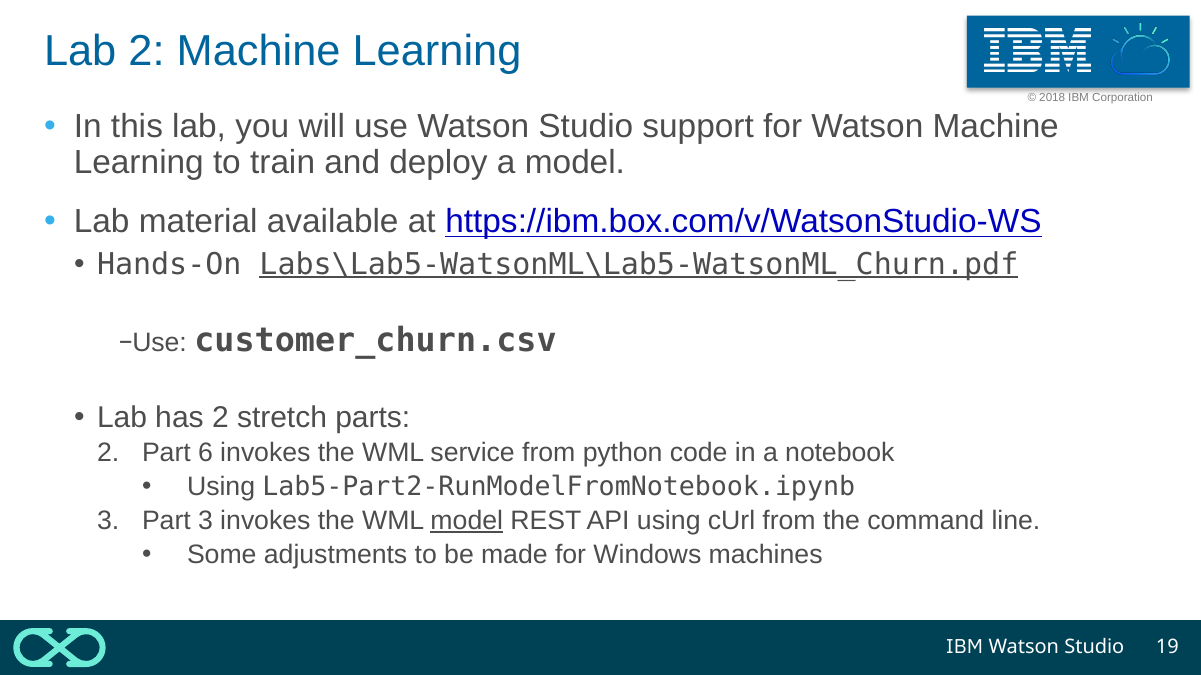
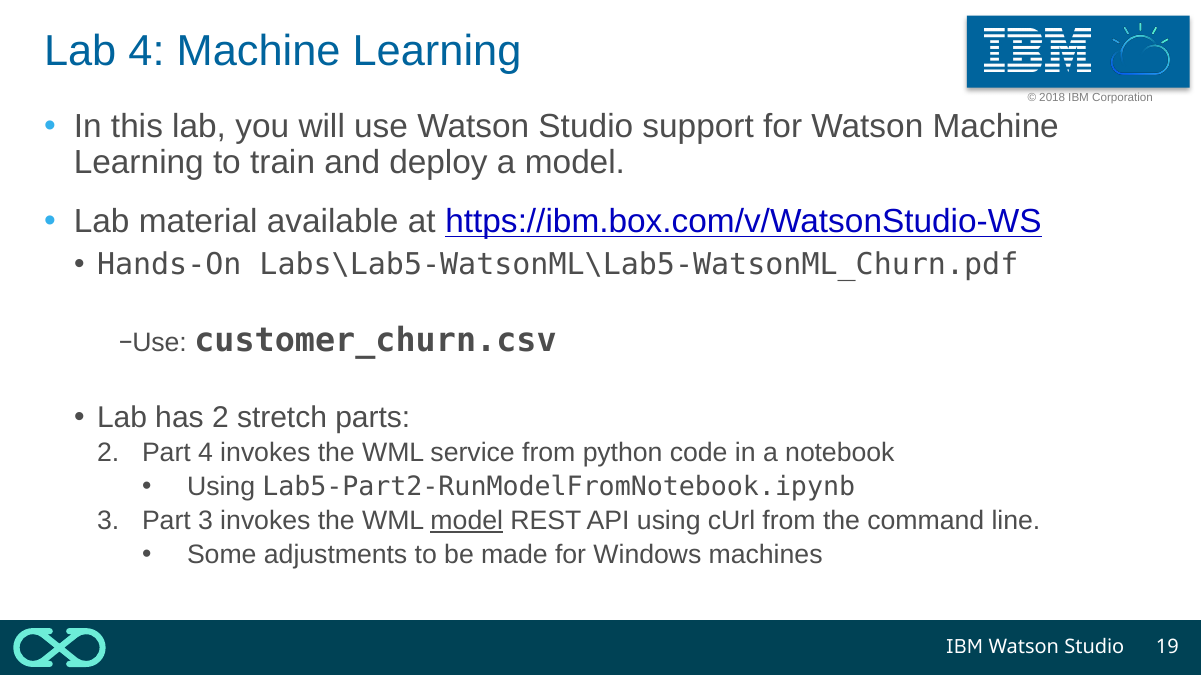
Lab 2: 2 -> 4
Labs\Lab5-WatsonML\Lab5-WatsonML_Churn.pdf underline: present -> none
Part 6: 6 -> 4
